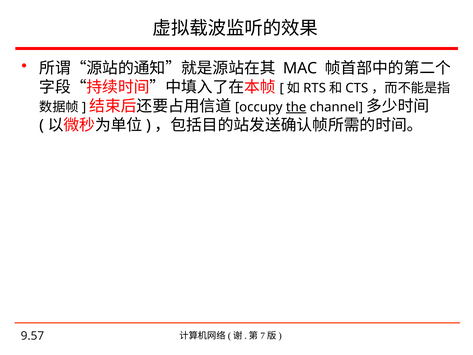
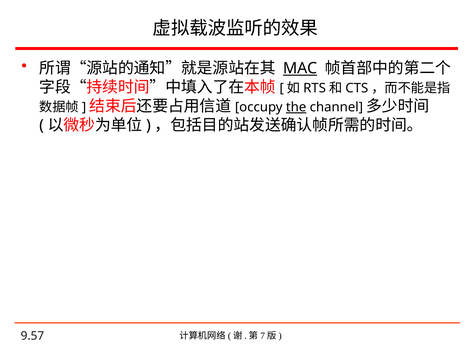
MAC underline: none -> present
